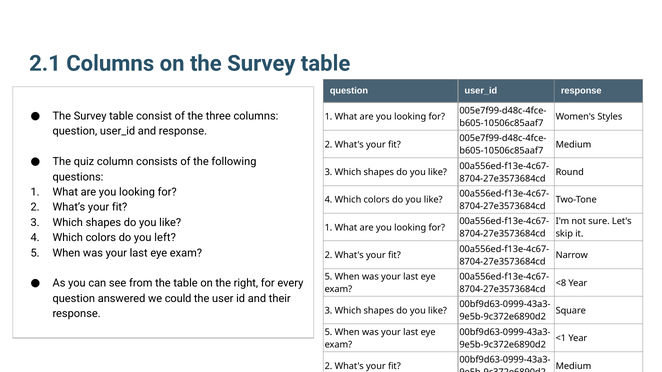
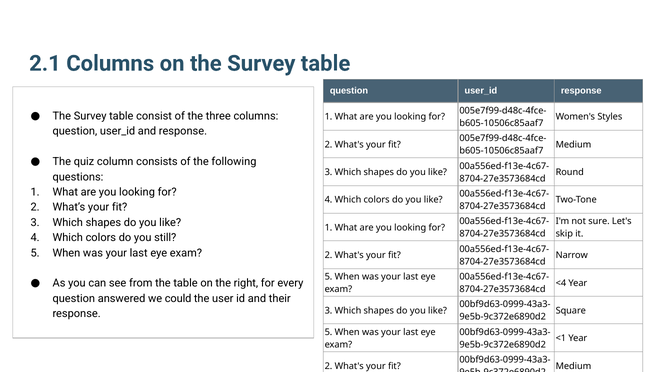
left: left -> still
<8: <8 -> <4
